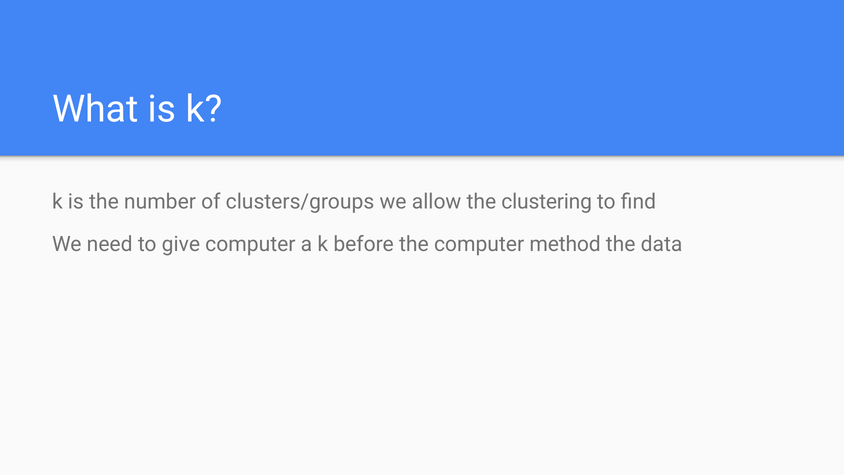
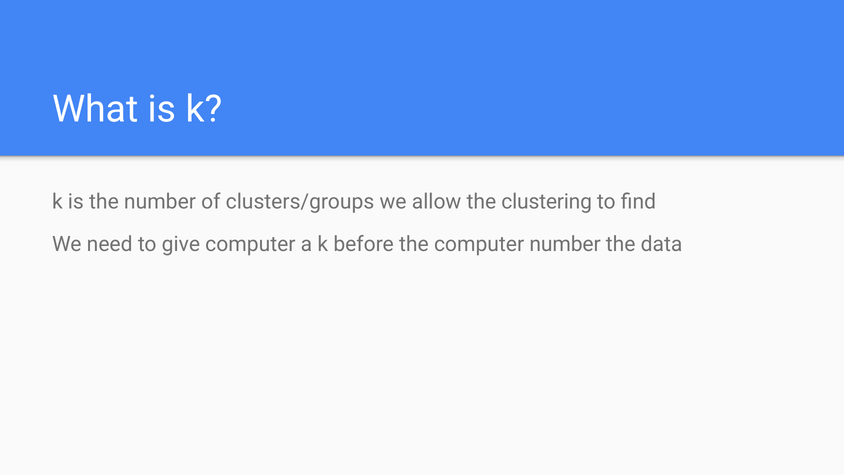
computer method: method -> number
